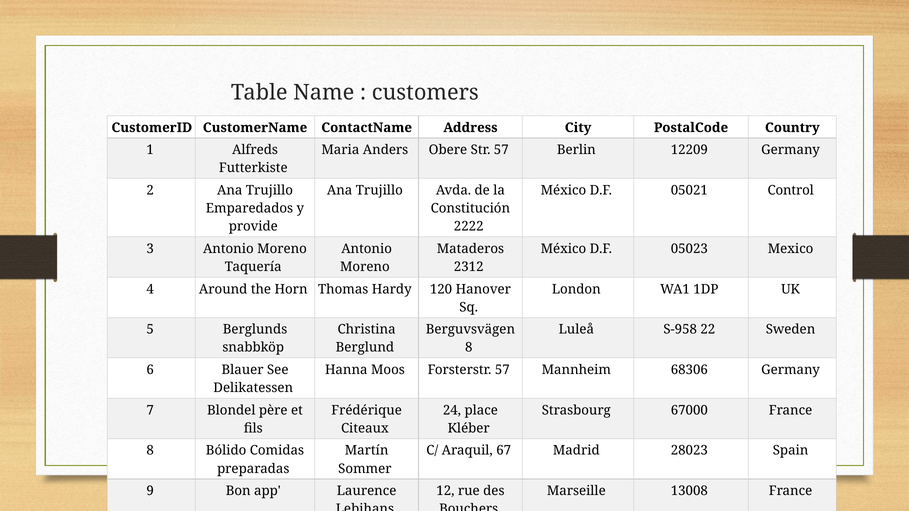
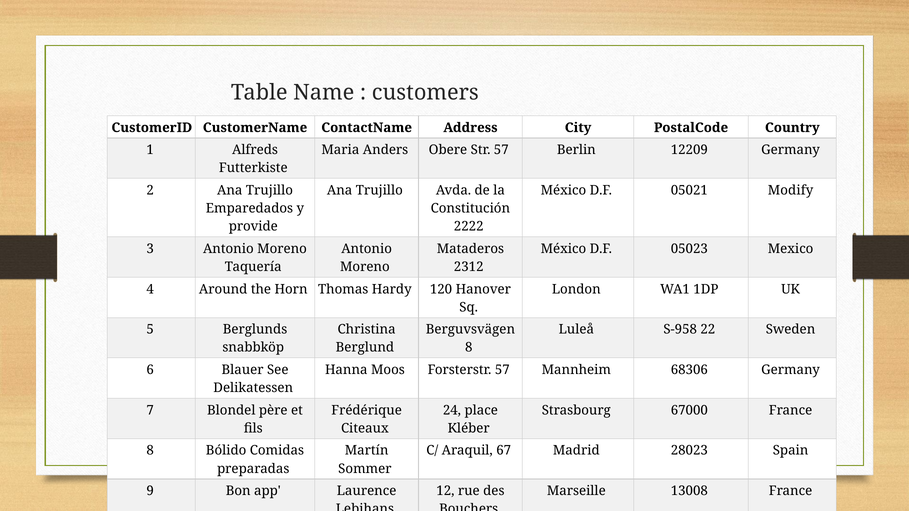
Control: Control -> Modify
